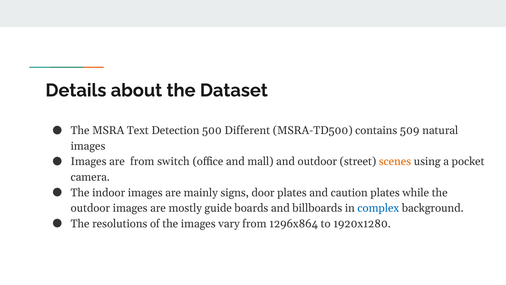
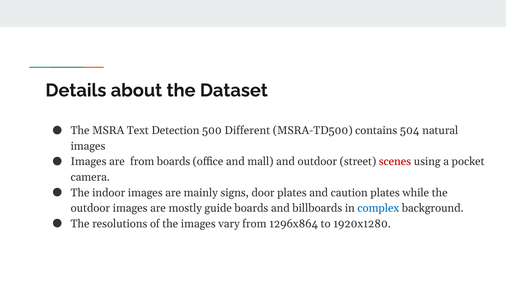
509: 509 -> 504
from switch: switch -> boards
scenes colour: orange -> red
